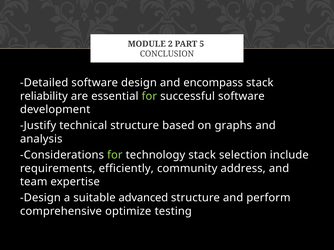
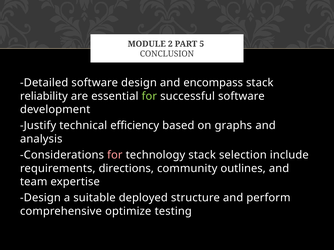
technical structure: structure -> efficiency
for at (115, 155) colour: light green -> pink
efficiently: efficiently -> directions
address: address -> outlines
advanced: advanced -> deployed
